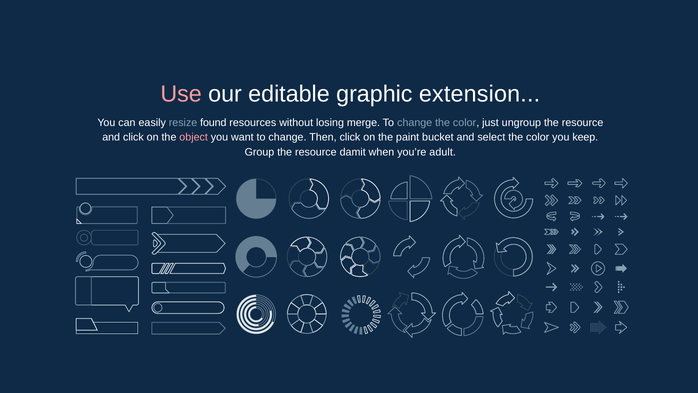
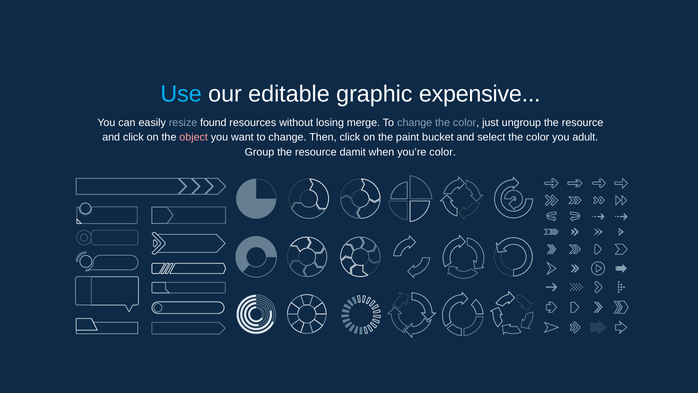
Use colour: pink -> light blue
extension: extension -> expensive
keep: keep -> adult
you’re adult: adult -> color
